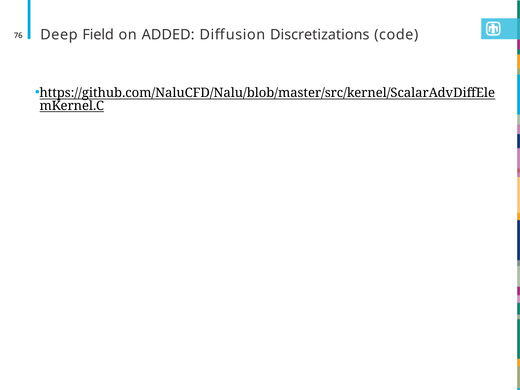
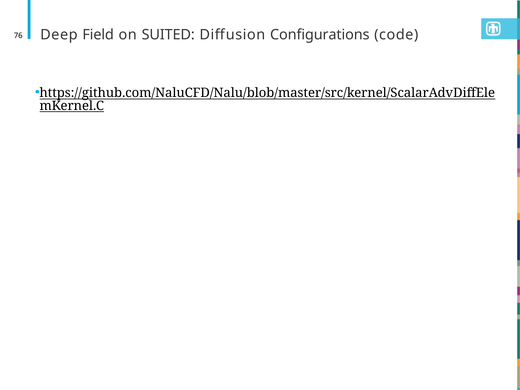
ADDED: ADDED -> SUITED
Discretizations: Discretizations -> Configurations
